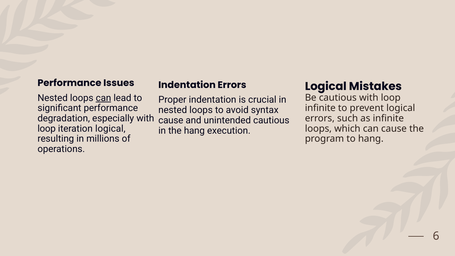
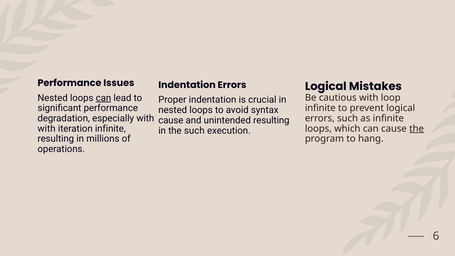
unintended cautious: cautious -> resulting
loop at (47, 129): loop -> with
iteration logical: logical -> infinite
the at (417, 129) underline: none -> present
the hang: hang -> such
